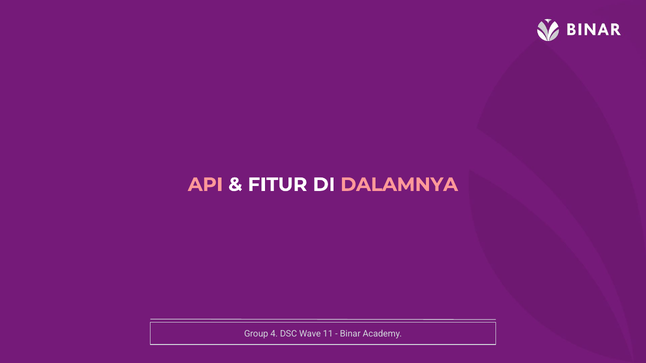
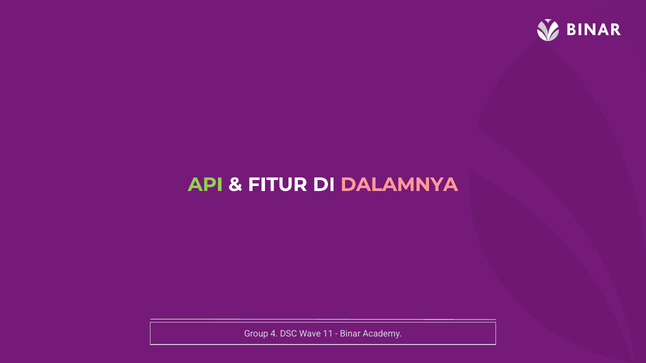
API colour: pink -> light green
